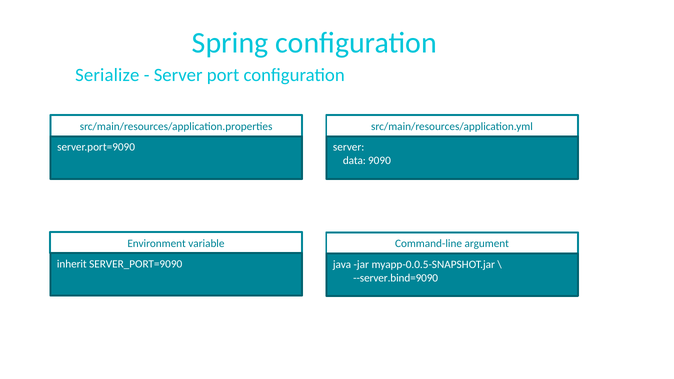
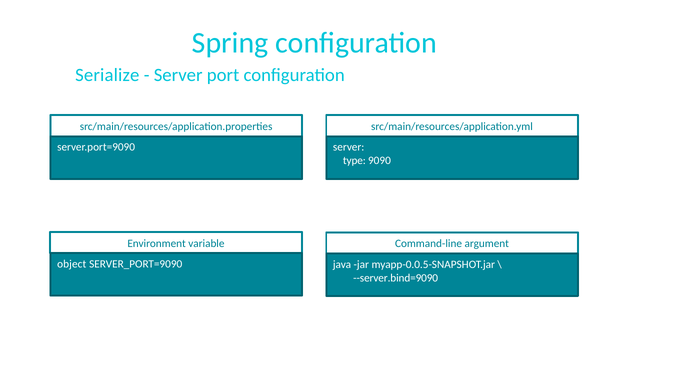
data: data -> type
inherit: inherit -> object
